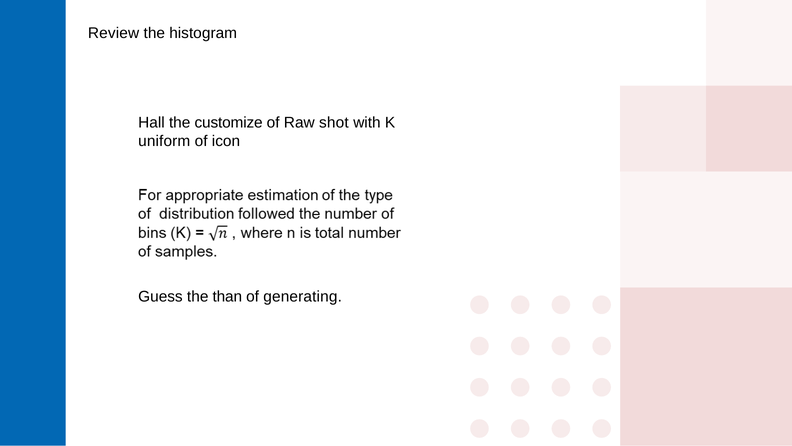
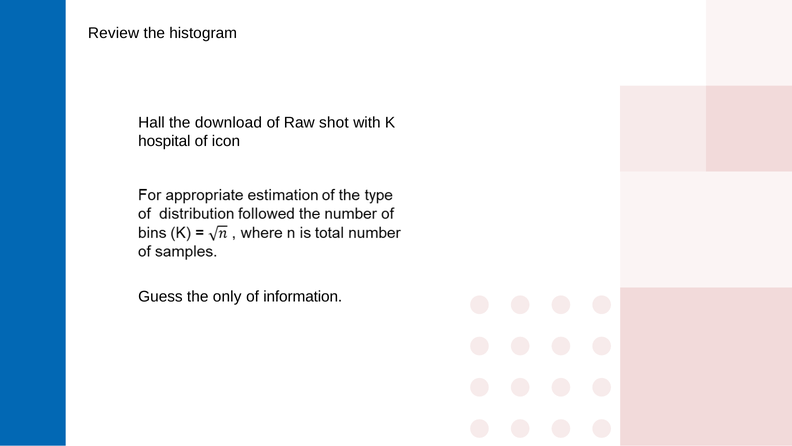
customize: customize -> download
uniform: uniform -> hospital
than: than -> only
generating: generating -> information
